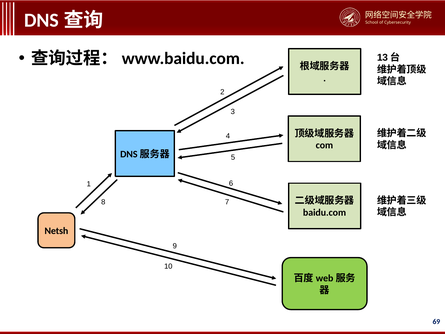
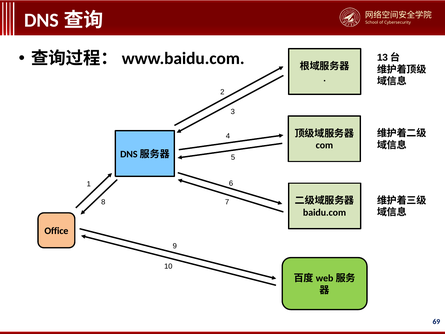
Netsh: Netsh -> Office
